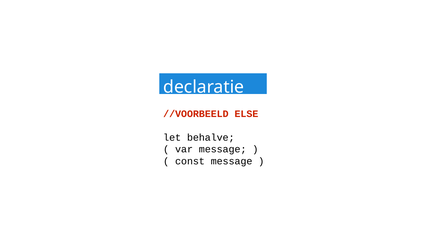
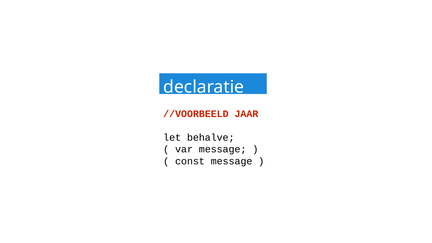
ELSE: ELSE -> JAAR
